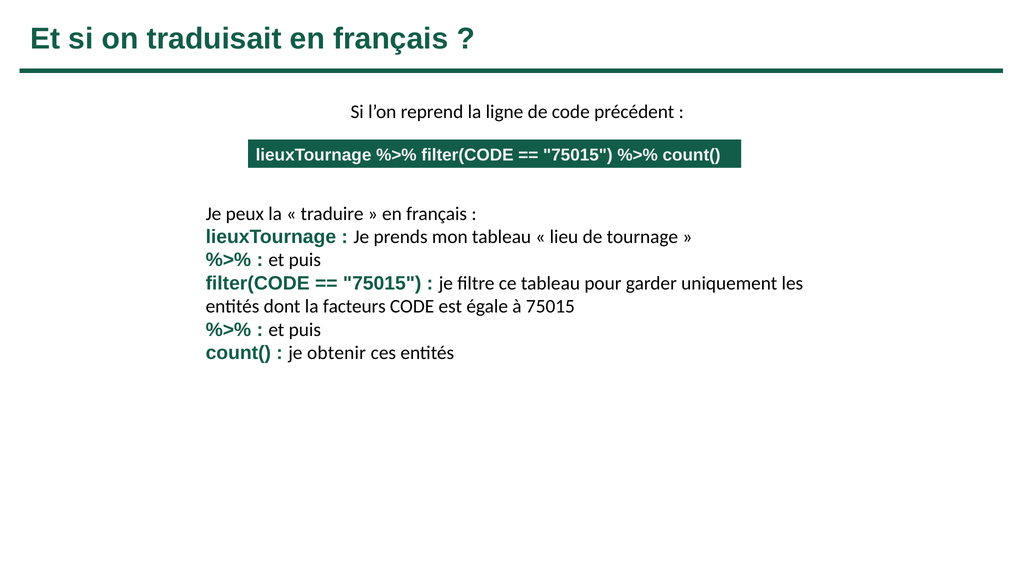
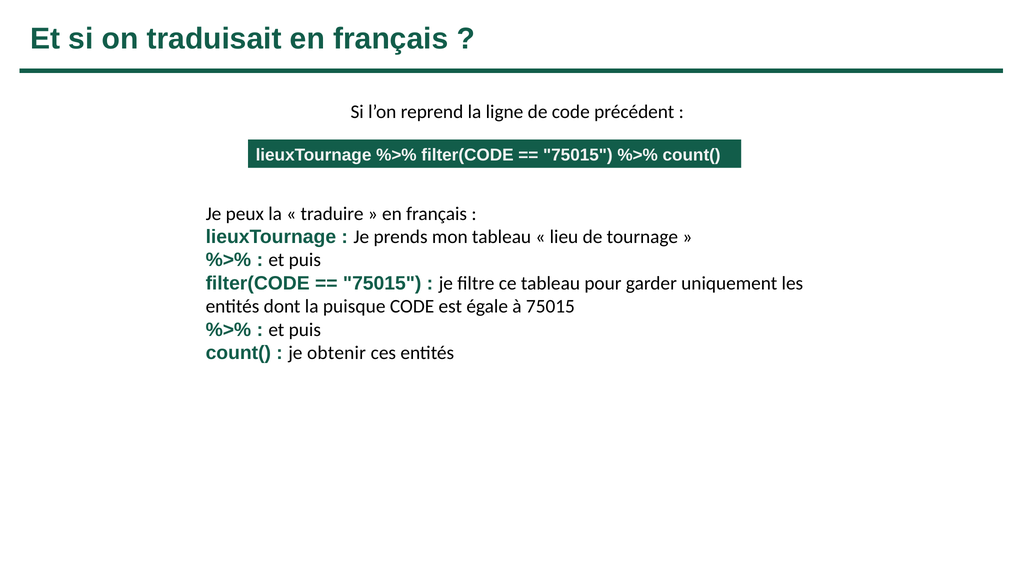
facteurs: facteurs -> puisque
